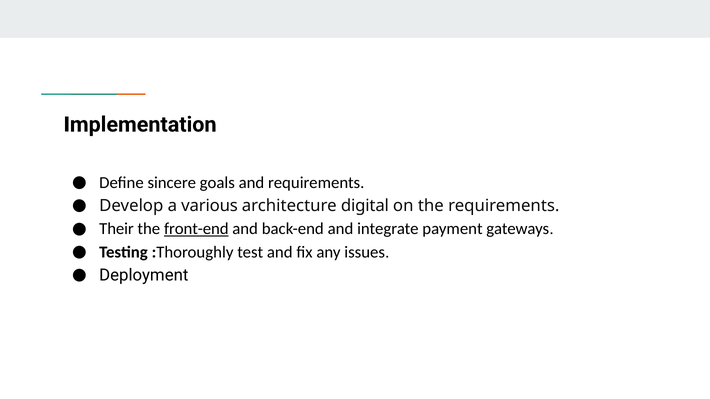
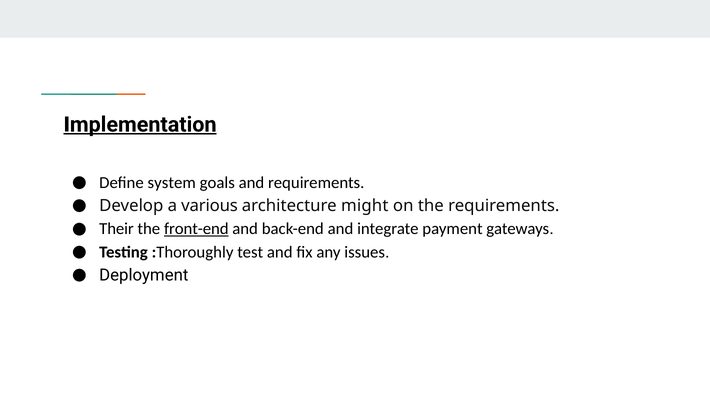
Implementation underline: none -> present
sincere: sincere -> system
digital: digital -> might
